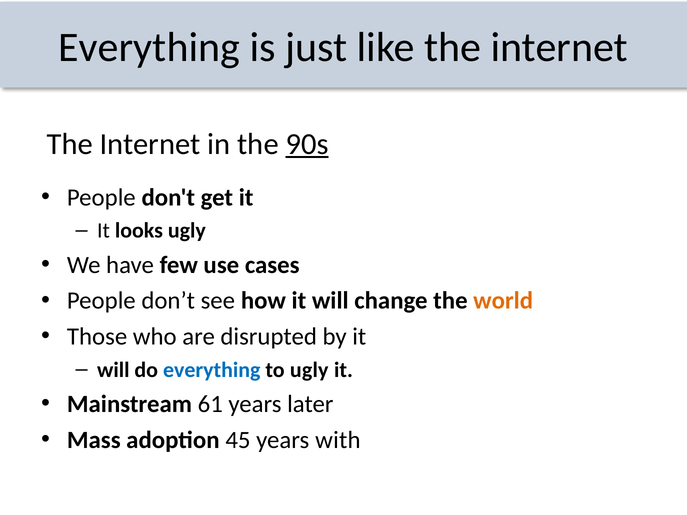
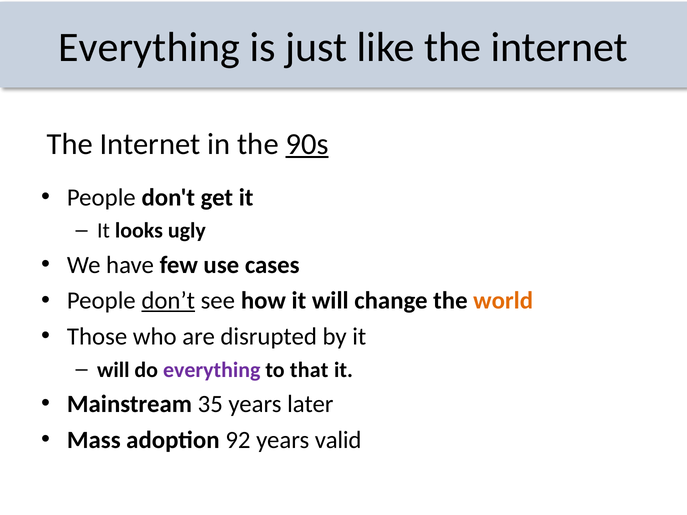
don’t underline: none -> present
everything at (212, 370) colour: blue -> purple
to ugly: ugly -> that
61: 61 -> 35
45: 45 -> 92
with: with -> valid
